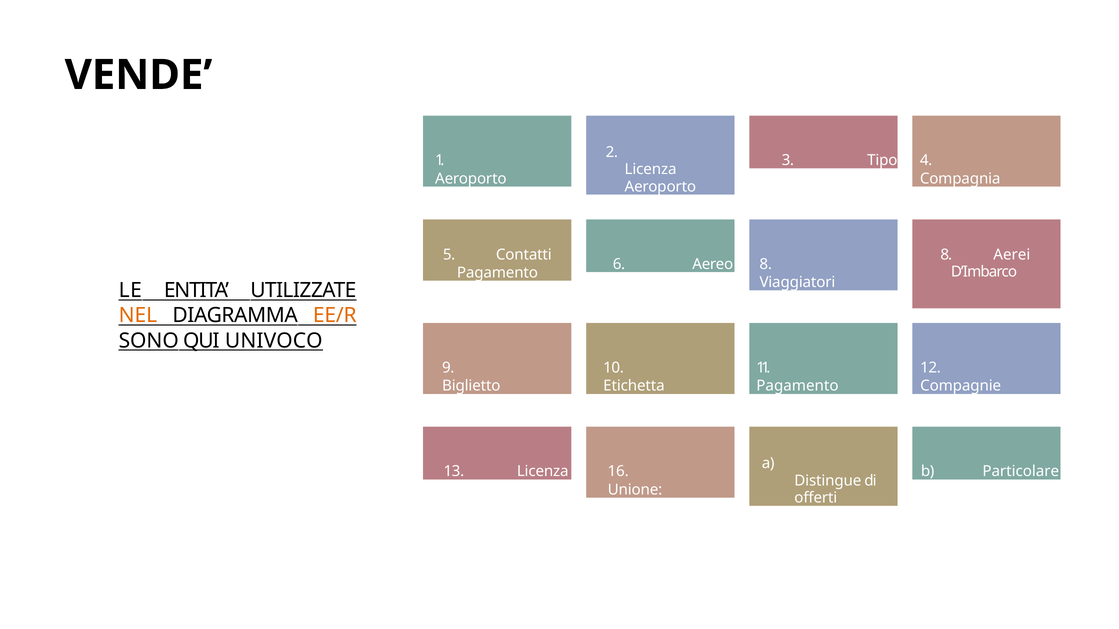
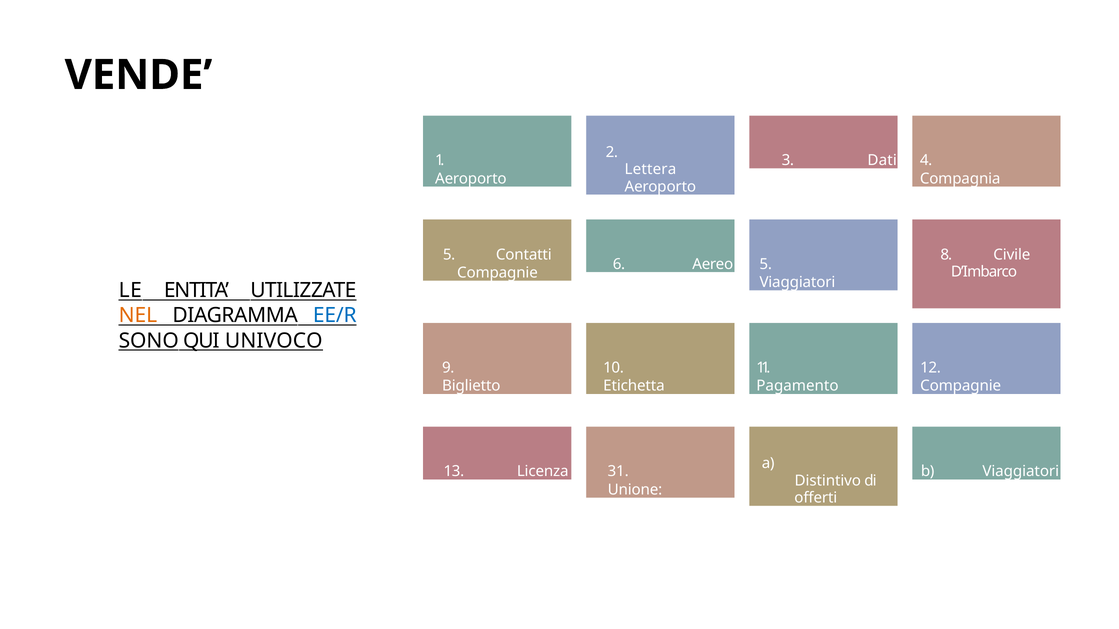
Tipo: Tipo -> Dati
Licenza at (651, 169): Licenza -> Lettera
Aerei: Aerei -> Civile
Aereo 8: 8 -> 5
Pagamento at (497, 273): Pagamento -> Compagnie
EE/R colour: orange -> blue
16: 16 -> 31
b Particolare: Particolare -> Viaggiatori
Distingue: Distingue -> Distintivo
